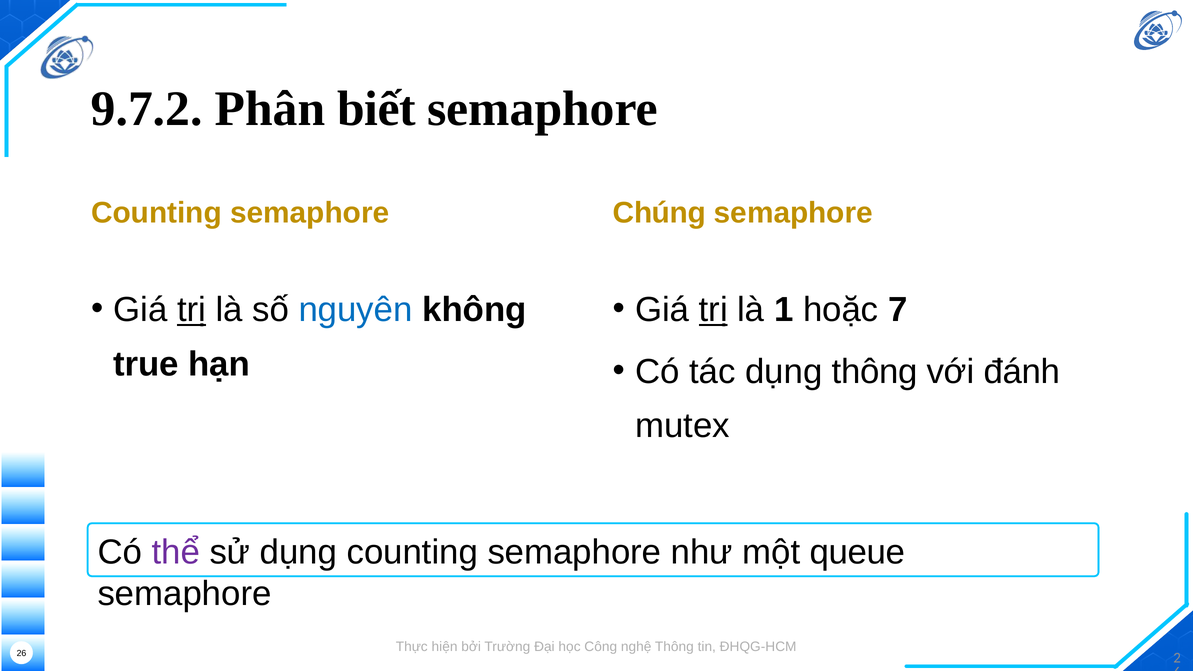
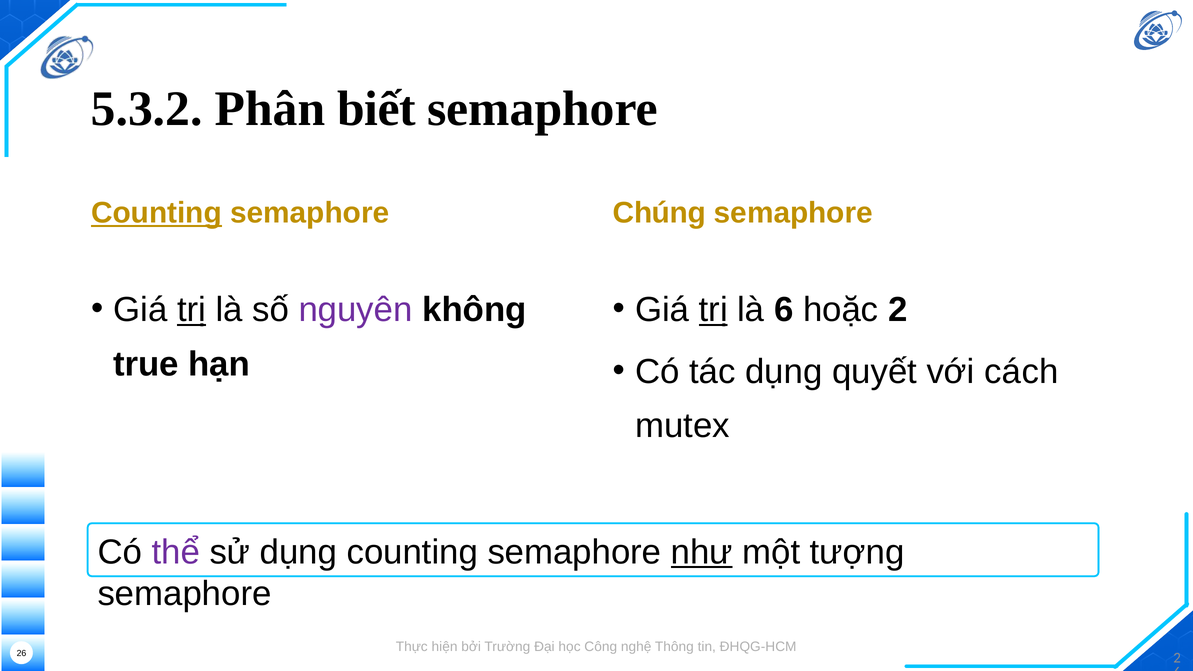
9.7.2: 9.7.2 -> 5.3.2
Counting at (156, 213) underline: none -> present
nguyên colour: blue -> purple
là 1: 1 -> 6
hoặc 7: 7 -> 2
dụng thông: thông -> quyết
đánh: đánh -> cách
như underline: none -> present
queue: queue -> tượng
